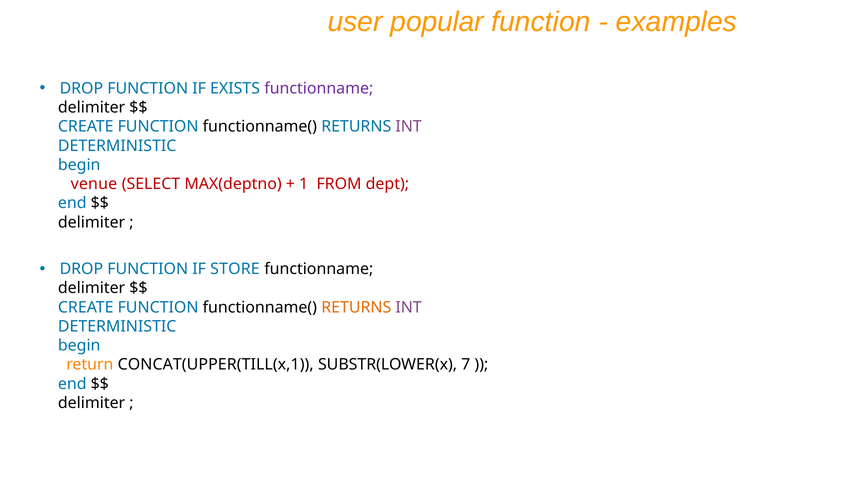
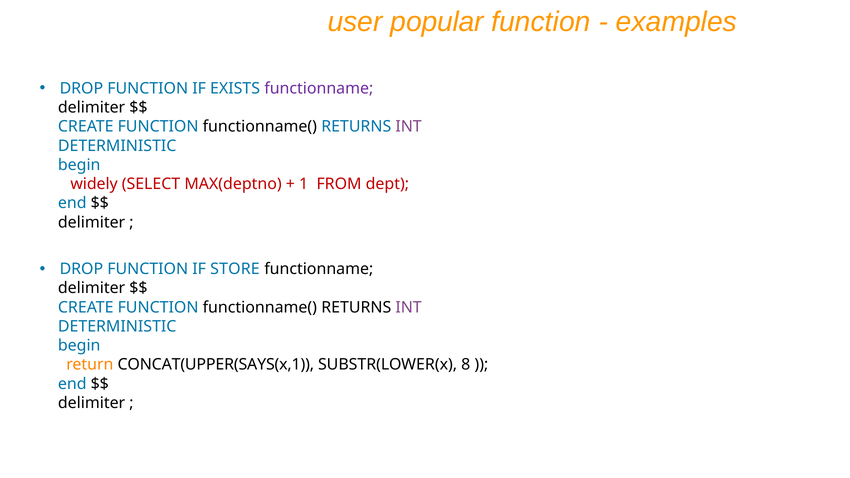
venue: venue -> widely
RETURNS at (356, 307) colour: orange -> black
CONCAT(UPPER(TILL(x,1: CONCAT(UPPER(TILL(x,1 -> CONCAT(UPPER(SAYS(x,1
7: 7 -> 8
